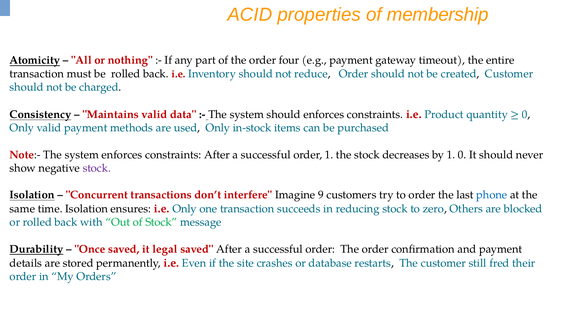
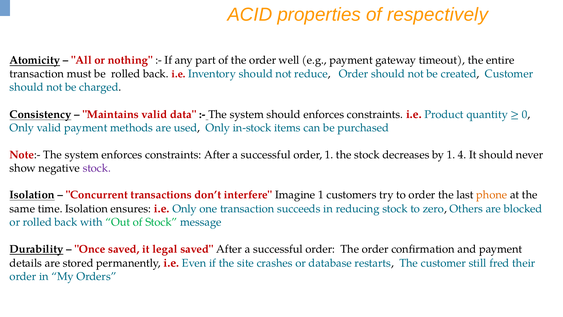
membership: membership -> respectively
four: four -> well
1 0: 0 -> 4
Imagine 9: 9 -> 1
phone colour: blue -> orange
